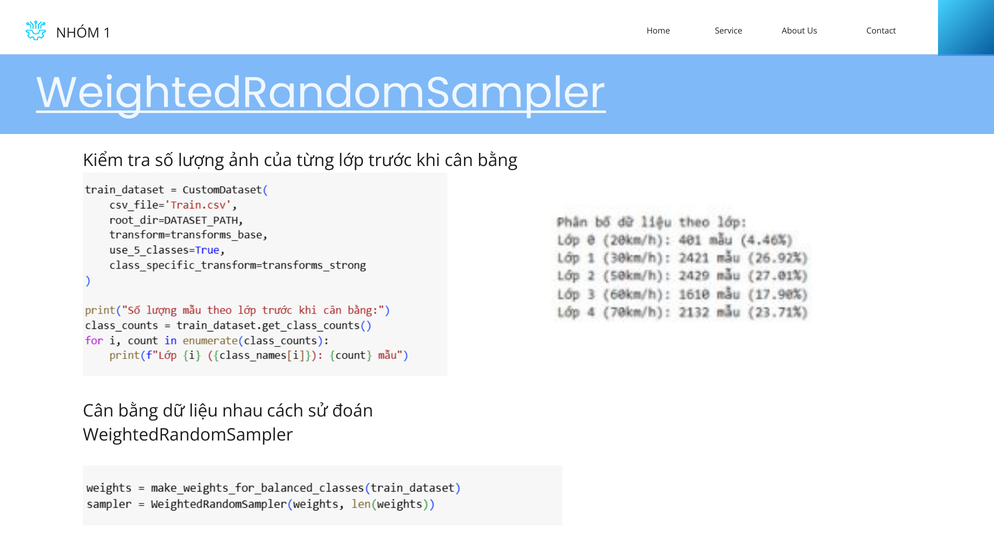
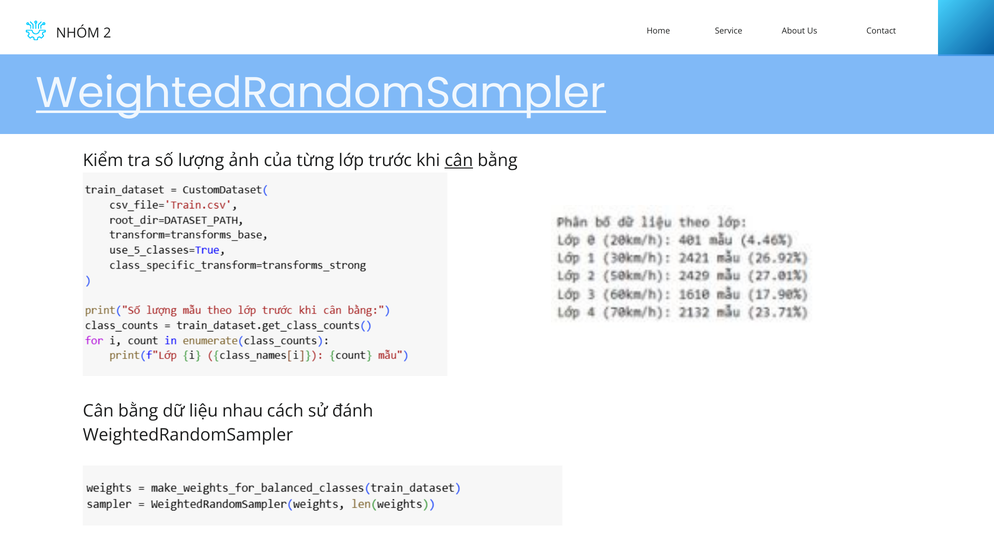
1: 1 -> 2
cân at (459, 160) underline: none -> present
đoán: đoán -> đánh
